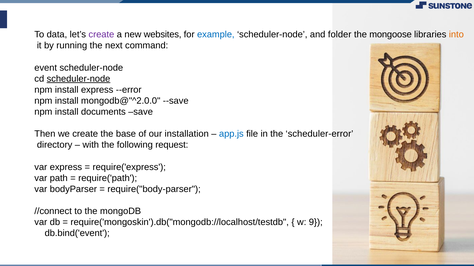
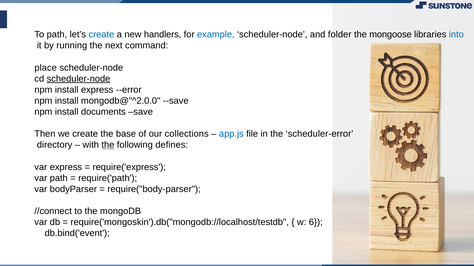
To data: data -> path
create at (101, 35) colour: purple -> blue
websites: websites -> handlers
into colour: orange -> blue
event: event -> place
installation: installation -> collections
the at (108, 145) underline: none -> present
request: request -> defines
9: 9 -> 6
